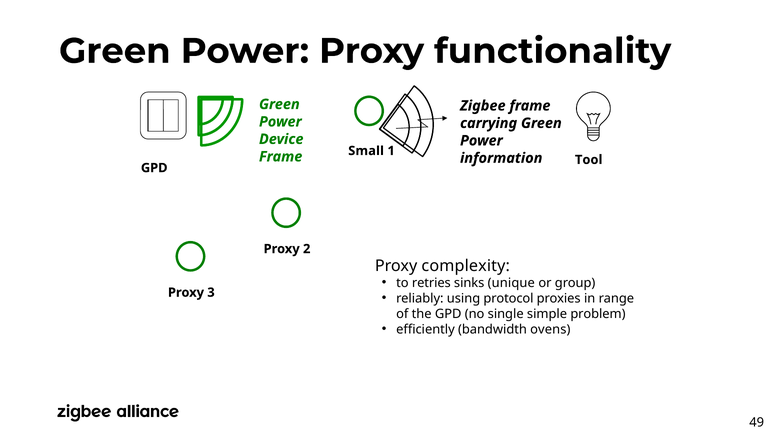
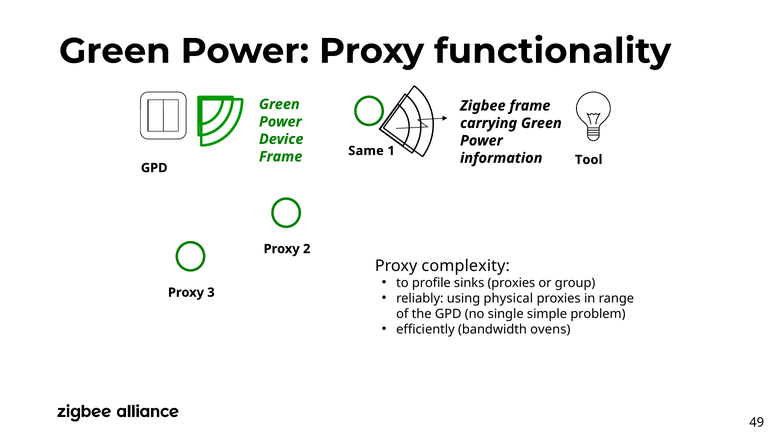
Small: Small -> Same
retries: retries -> profile
sinks unique: unique -> proxies
protocol: protocol -> physical
